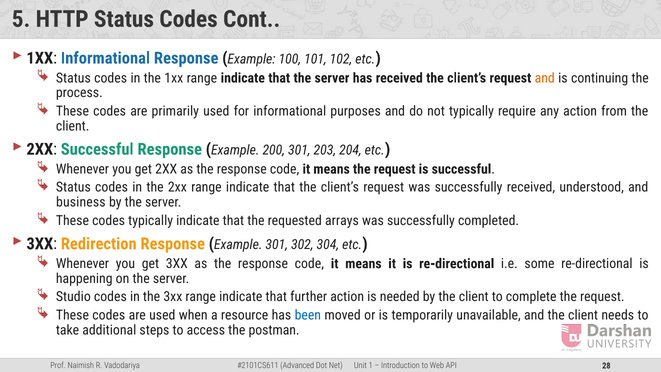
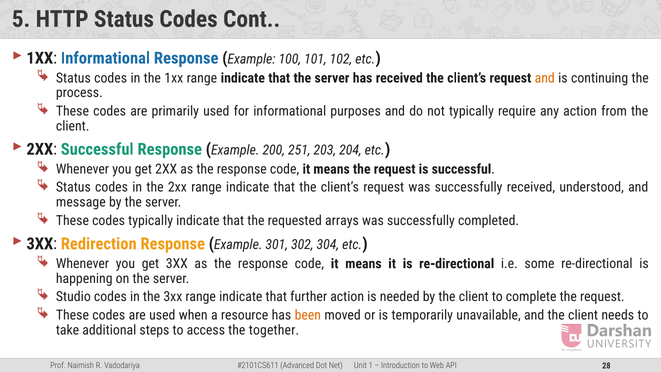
200 301: 301 -> 251
business: business -> message
been colour: blue -> orange
postman: postman -> together
